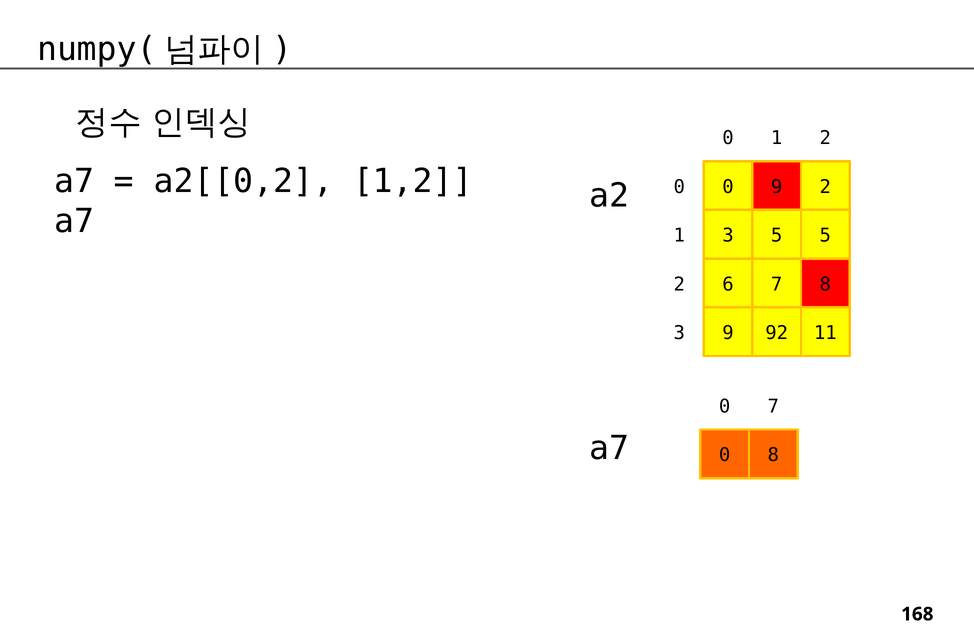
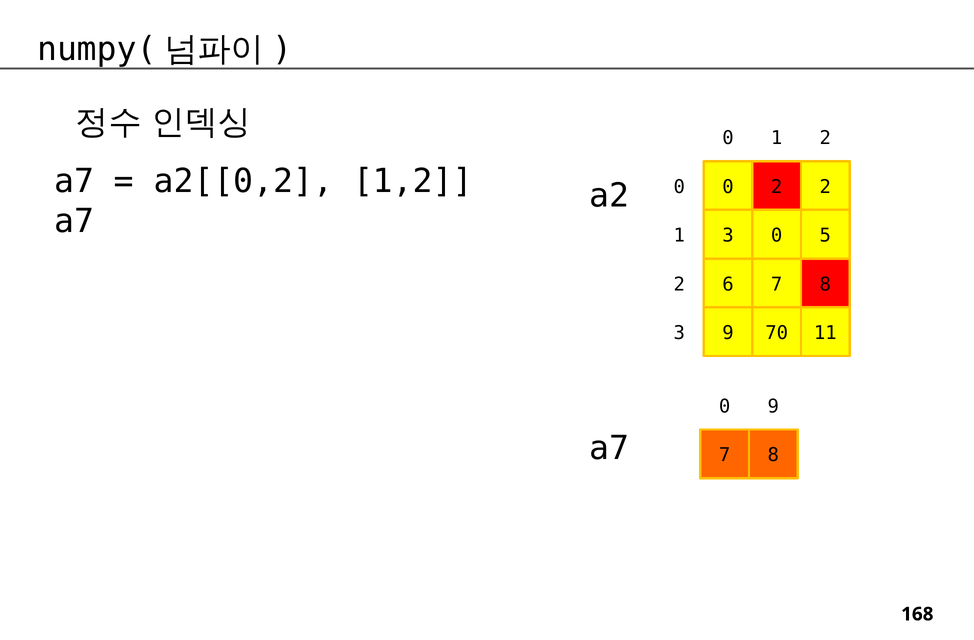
0 9: 9 -> 2
3 5: 5 -> 0
92: 92 -> 70
0 7: 7 -> 9
0 at (725, 455): 0 -> 7
